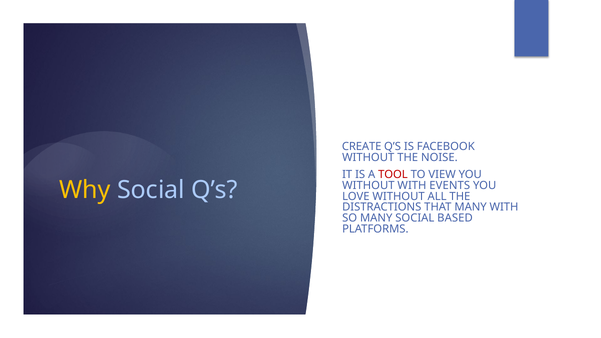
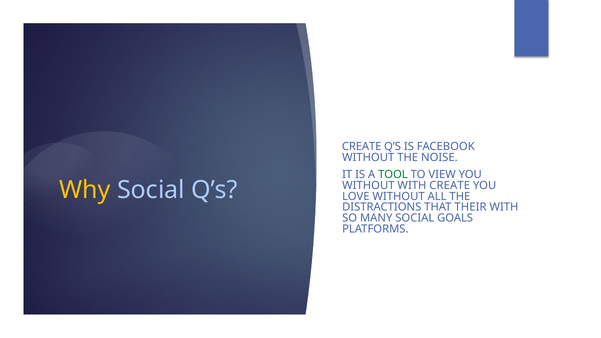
TOOL colour: red -> green
WITH EVENTS: EVENTS -> CREATE
THAT MANY: MANY -> THEIR
BASED: BASED -> GOALS
